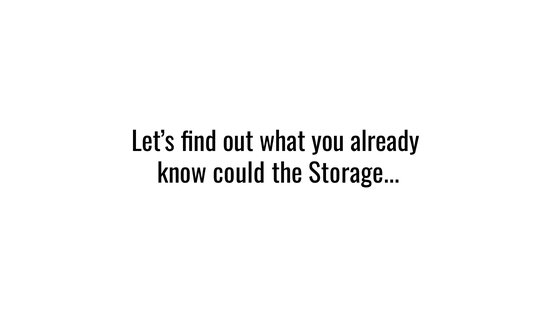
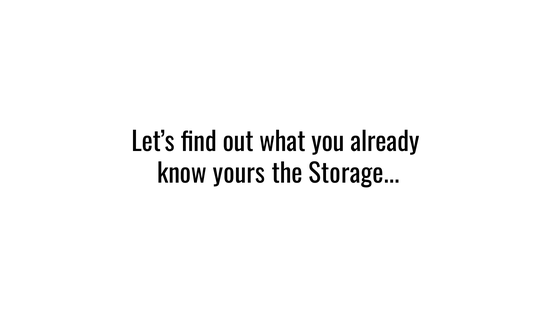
could: could -> yours
